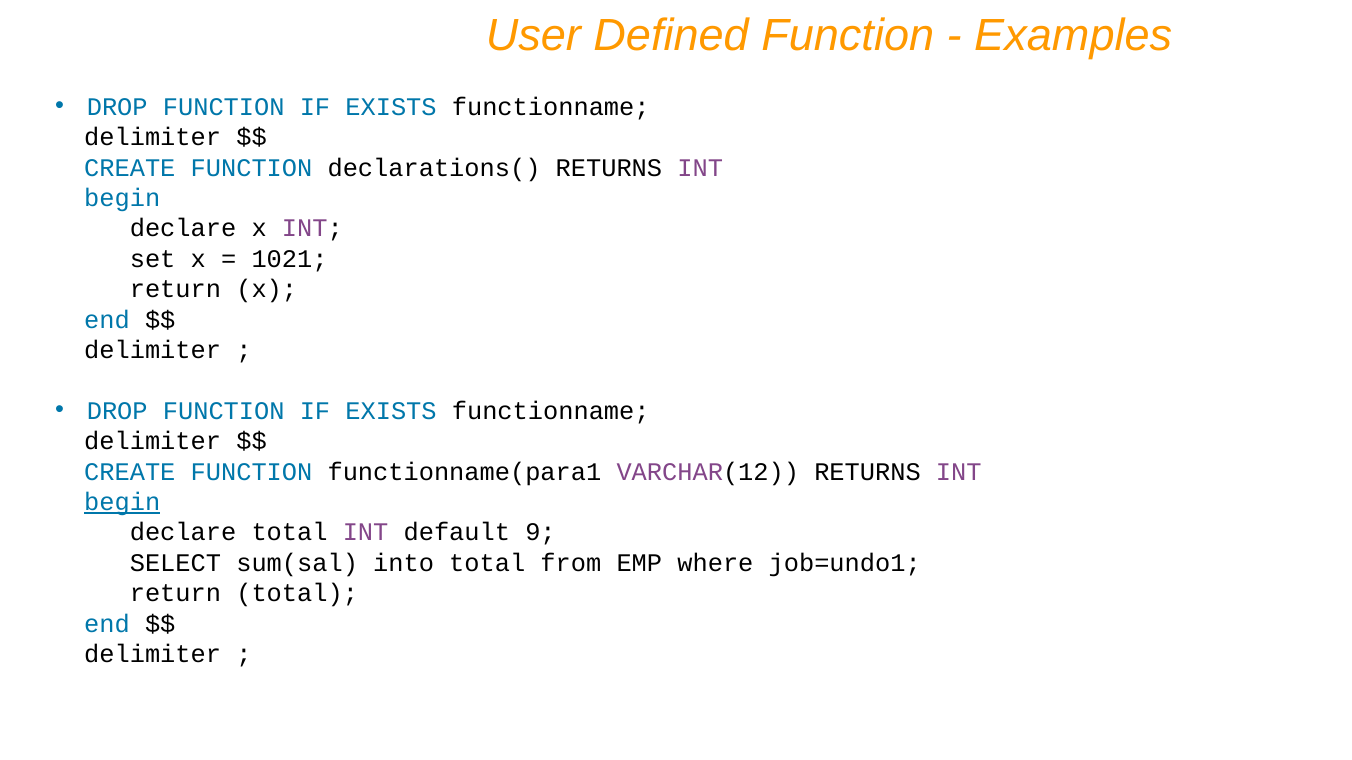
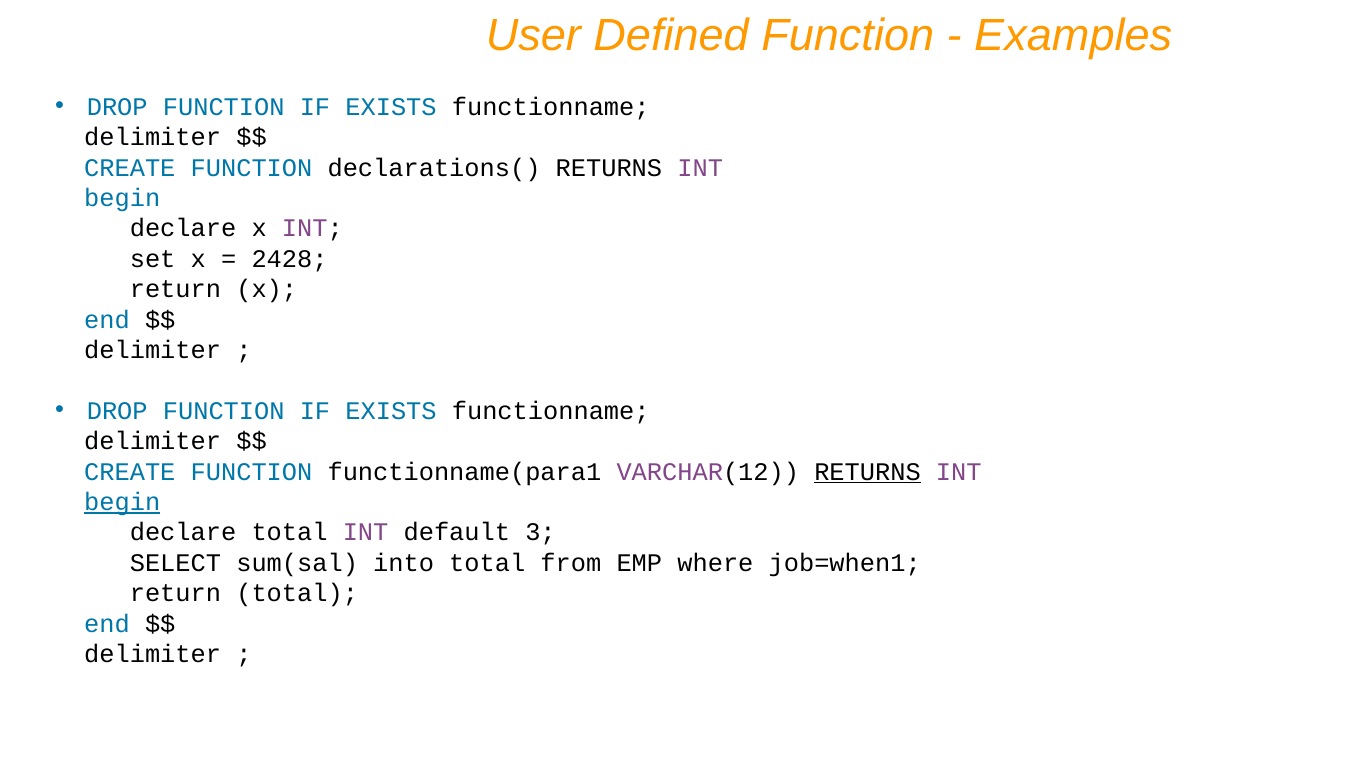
1021: 1021 -> 2428
RETURNS at (868, 472) underline: none -> present
9: 9 -> 3
job=undo1: job=undo1 -> job=when1
